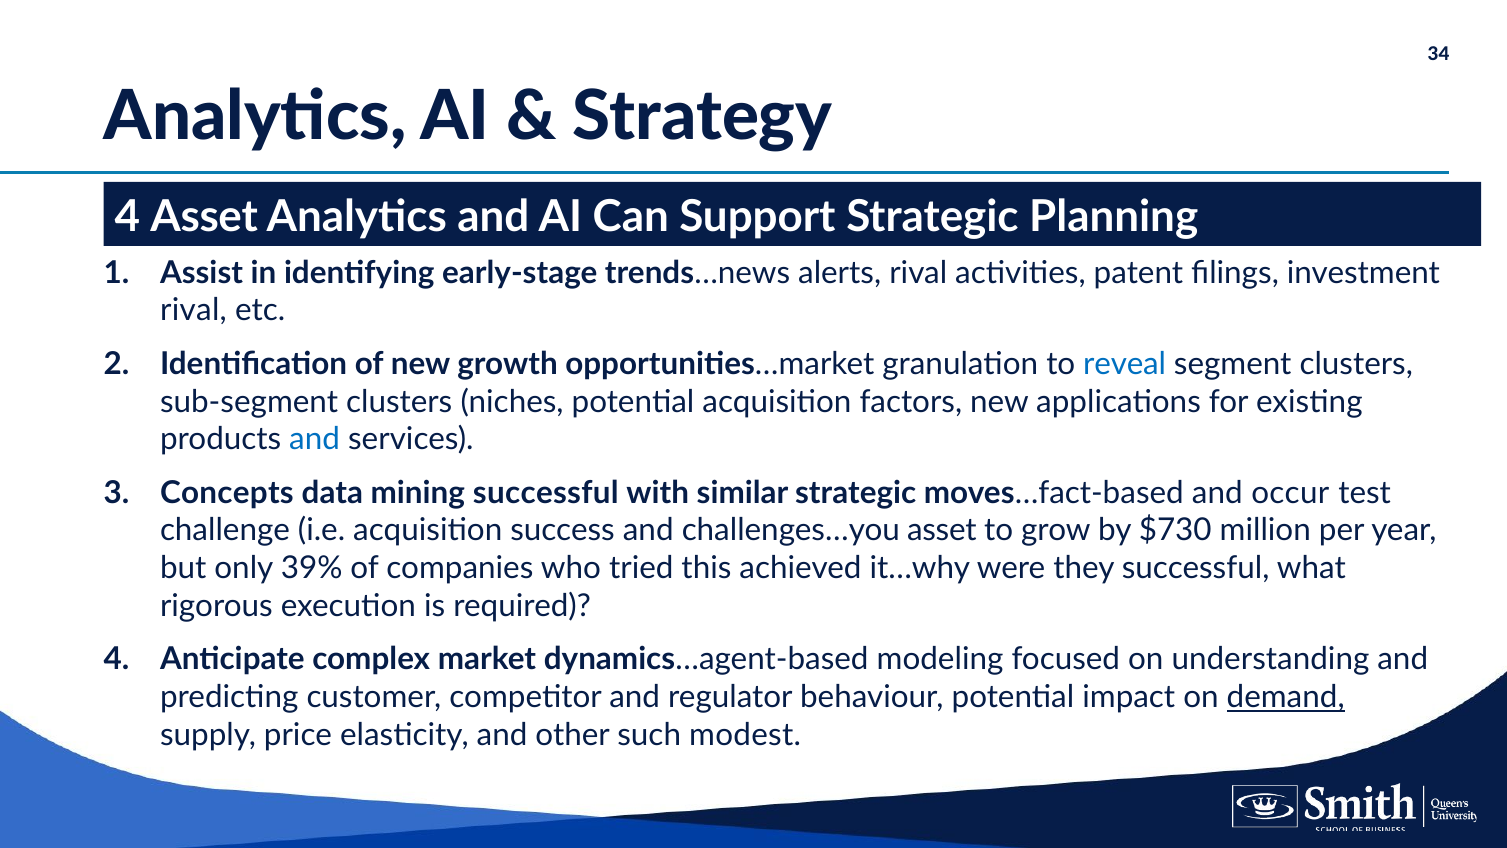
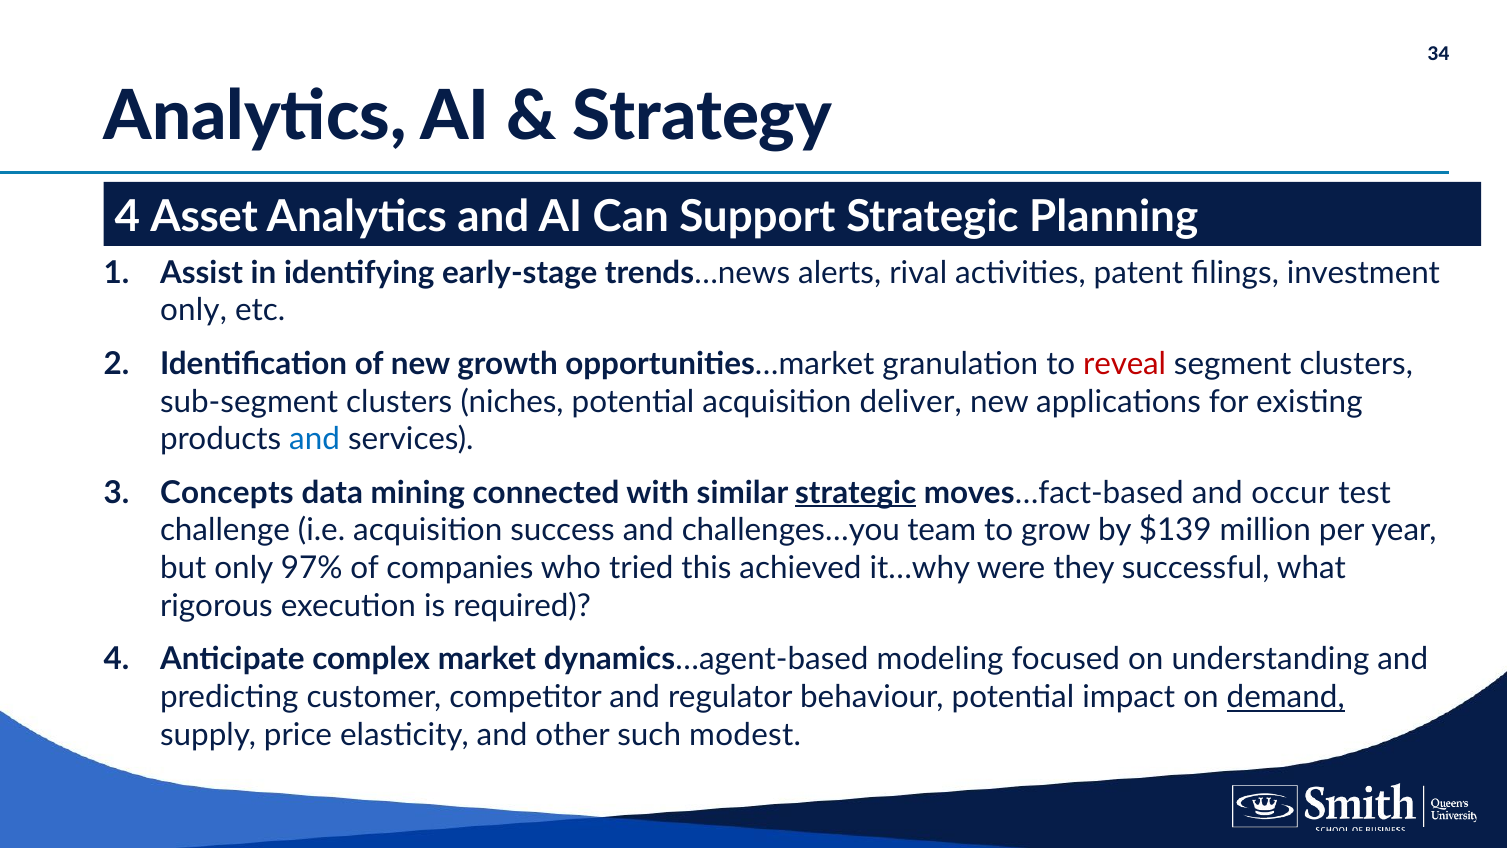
rival at (193, 311): rival -> only
reveal colour: blue -> red
factors: factors -> deliver
mining successful: successful -> connected
strategic at (856, 493) underline: none -> present
challenges…you asset: asset -> team
$730: $730 -> $139
39%: 39% -> 97%
